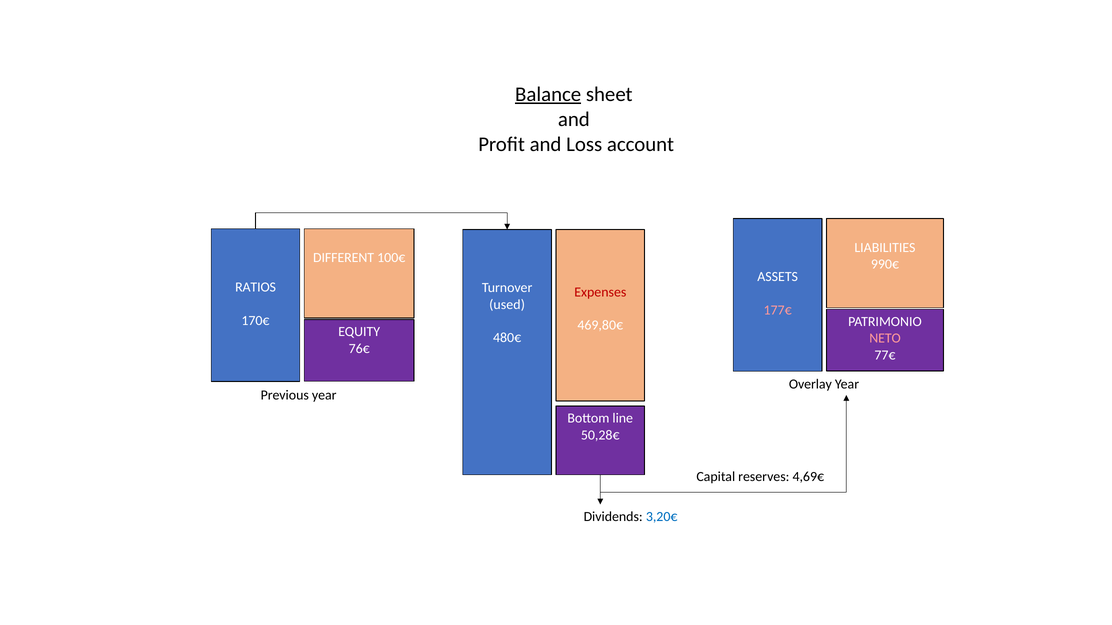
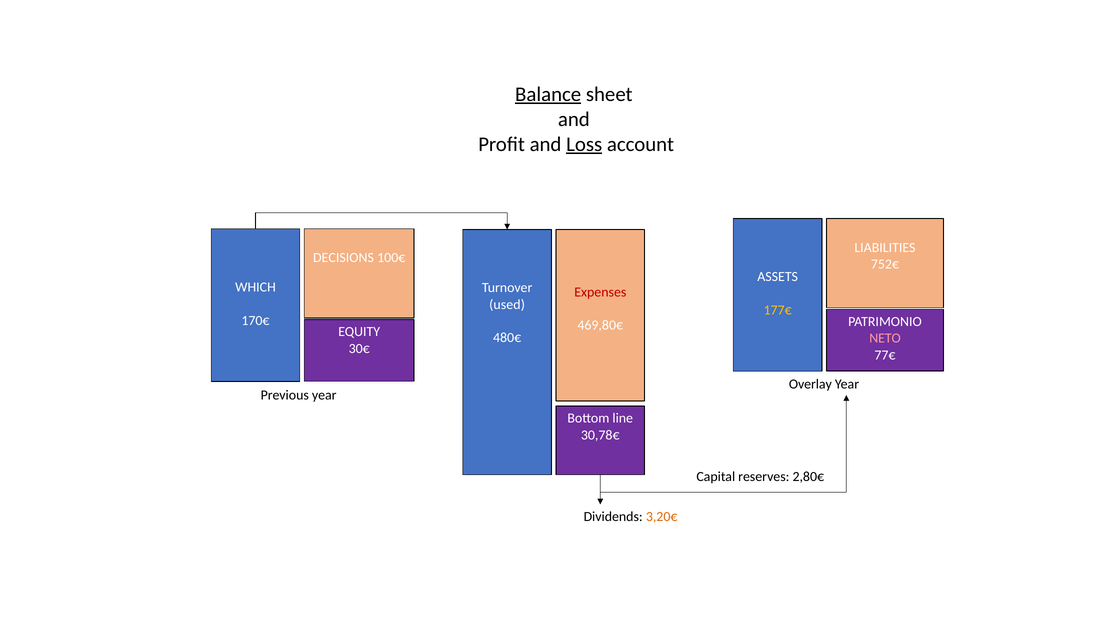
Loss underline: none -> present
DIFFERENT: DIFFERENT -> DECISIONS
990€: 990€ -> 752€
RATIOS: RATIOS -> WHICH
177€ colour: pink -> yellow
76€: 76€ -> 30€
50,28€: 50,28€ -> 30,78€
4,69€: 4,69€ -> 2,80€
3,20€ colour: blue -> orange
